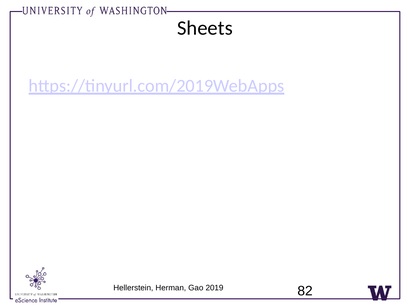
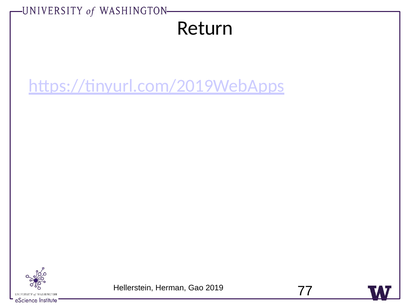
Sheets: Sheets -> Return
82: 82 -> 77
